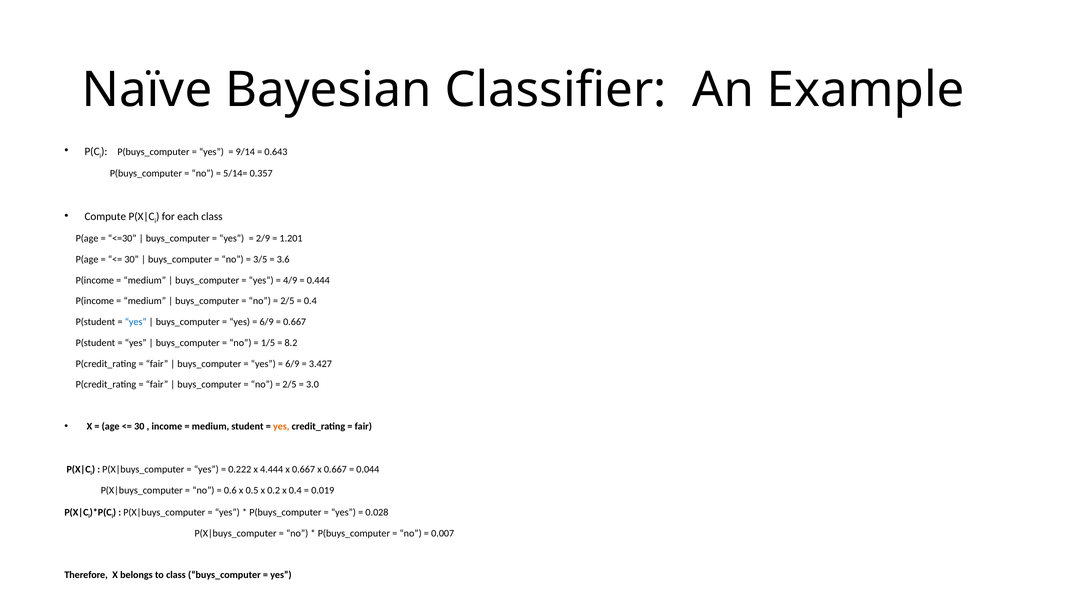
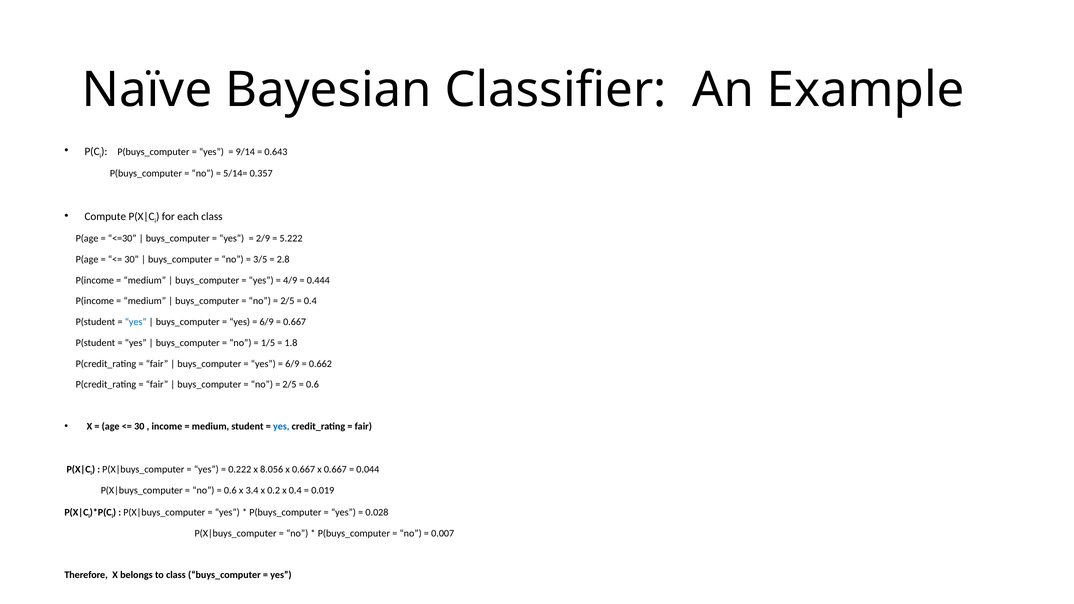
1.201: 1.201 -> 5.222
3.6: 3.6 -> 2.8
8.2: 8.2 -> 1.8
3.427: 3.427 -> 0.662
3.0 at (312, 385): 3.0 -> 0.6
yes at (281, 427) colour: orange -> blue
4.444: 4.444 -> 8.056
0.5: 0.5 -> 3.4
